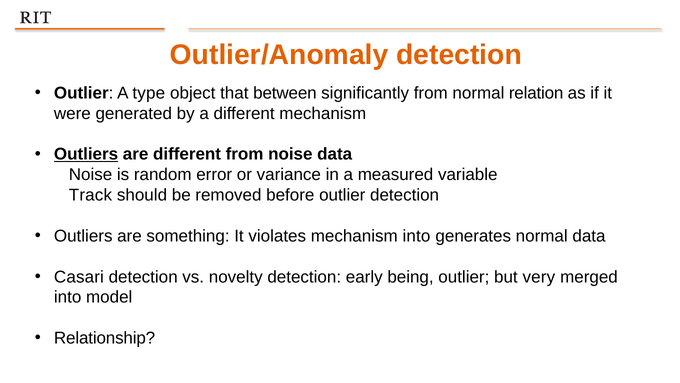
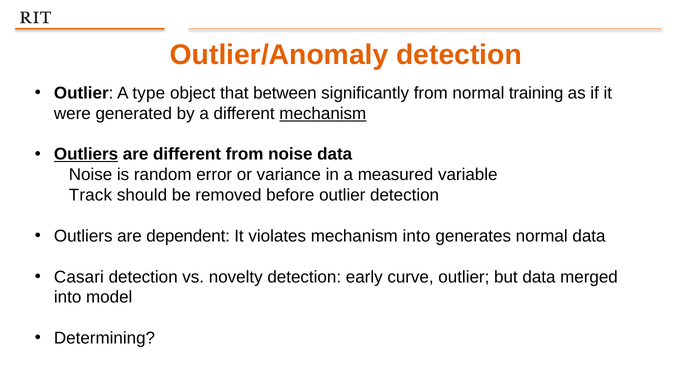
relation: relation -> training
mechanism at (323, 113) underline: none -> present
something: something -> dependent
being: being -> curve
but very: very -> data
Relationship: Relationship -> Determining
